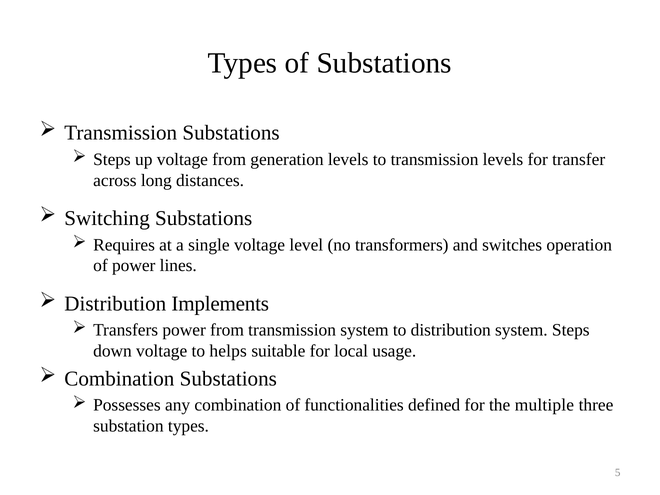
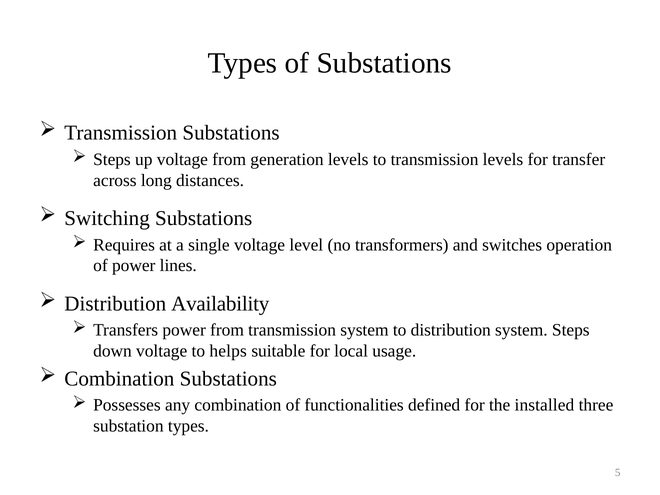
Implements: Implements -> Availability
multiple: multiple -> installed
